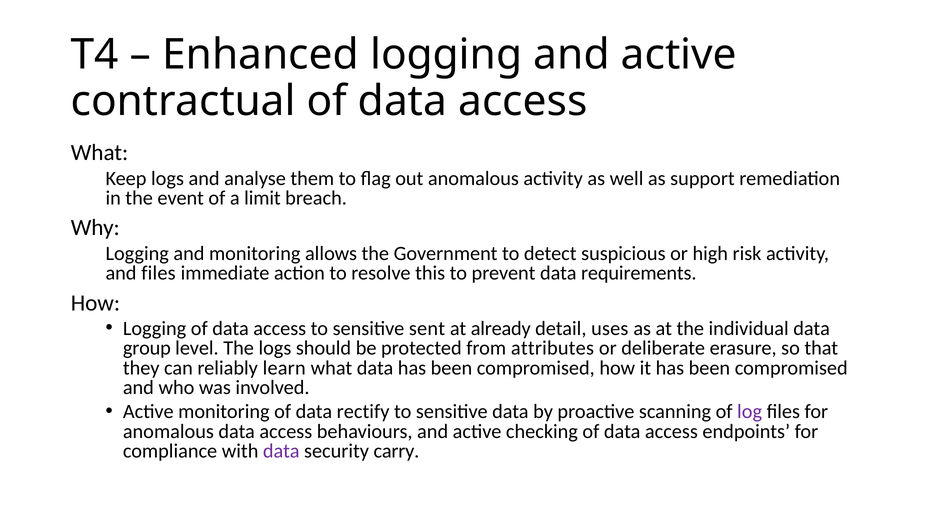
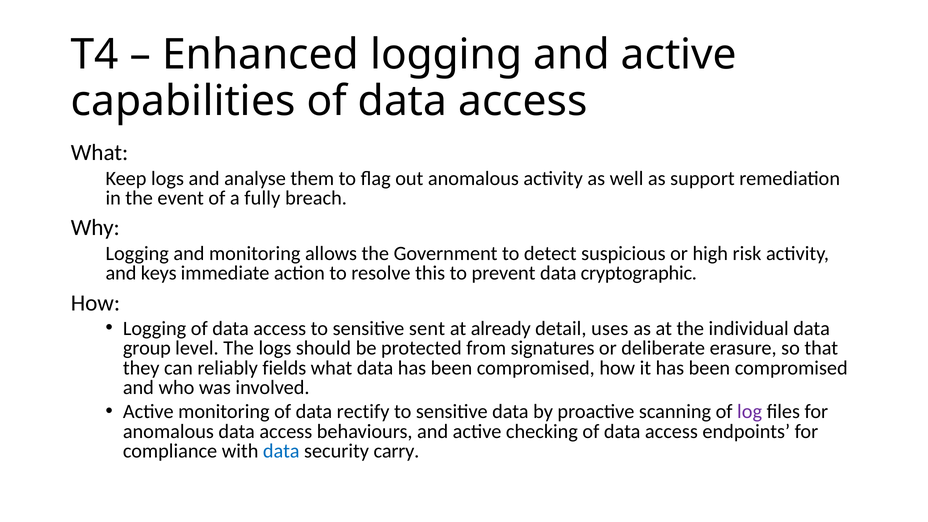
contractual: contractual -> capabilities
limit: limit -> fully
and files: files -> keys
requirements: requirements -> cryptographic
attributes: attributes -> signatures
learn: learn -> fields
data at (281, 451) colour: purple -> blue
